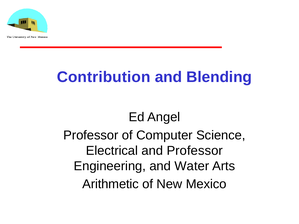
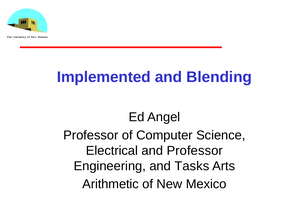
Contribution: Contribution -> Implemented
Water: Water -> Tasks
